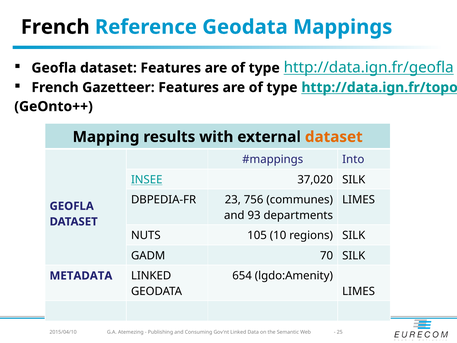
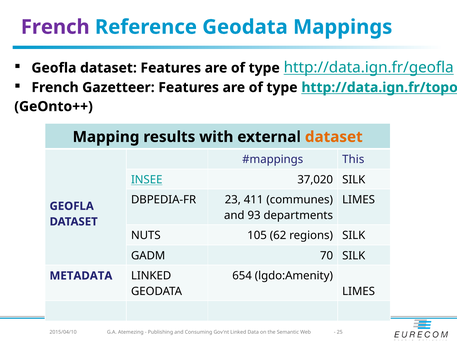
French at (55, 27) colour: black -> purple
Into: Into -> This
756: 756 -> 411
10: 10 -> 62
